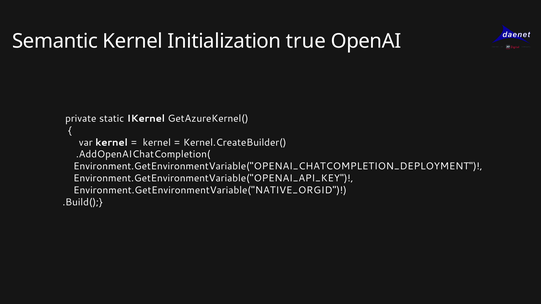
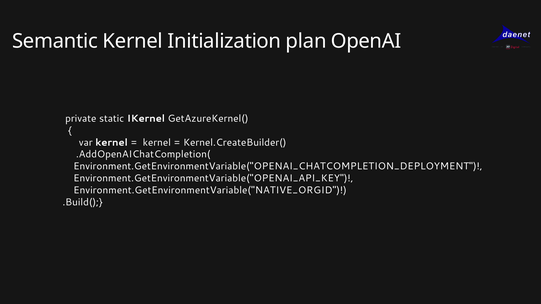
true: true -> plan
